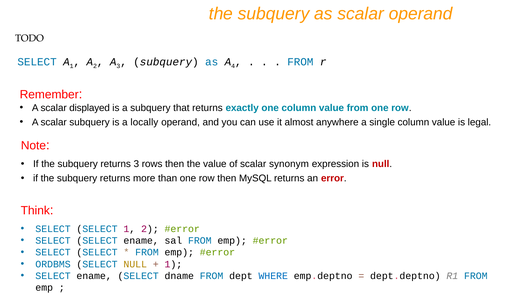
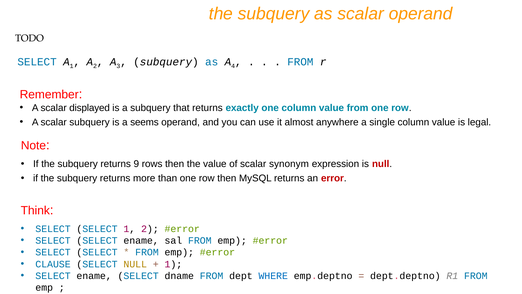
locally: locally -> seems
returns 3: 3 -> 9
ORDBMS: ORDBMS -> CLAUSE
